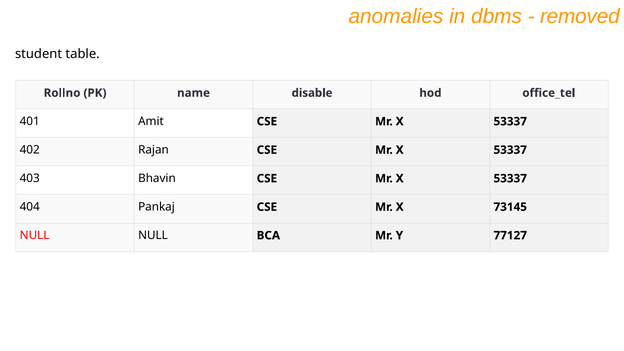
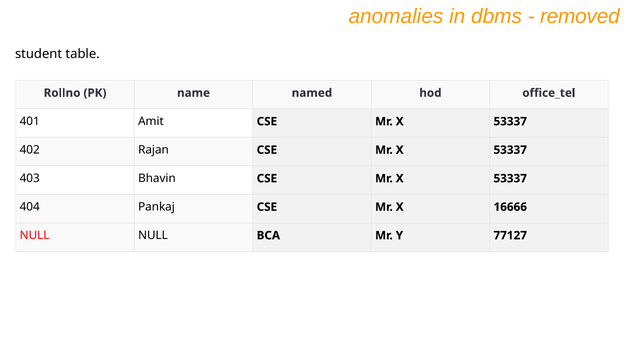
disable: disable -> named
73145: 73145 -> 16666
